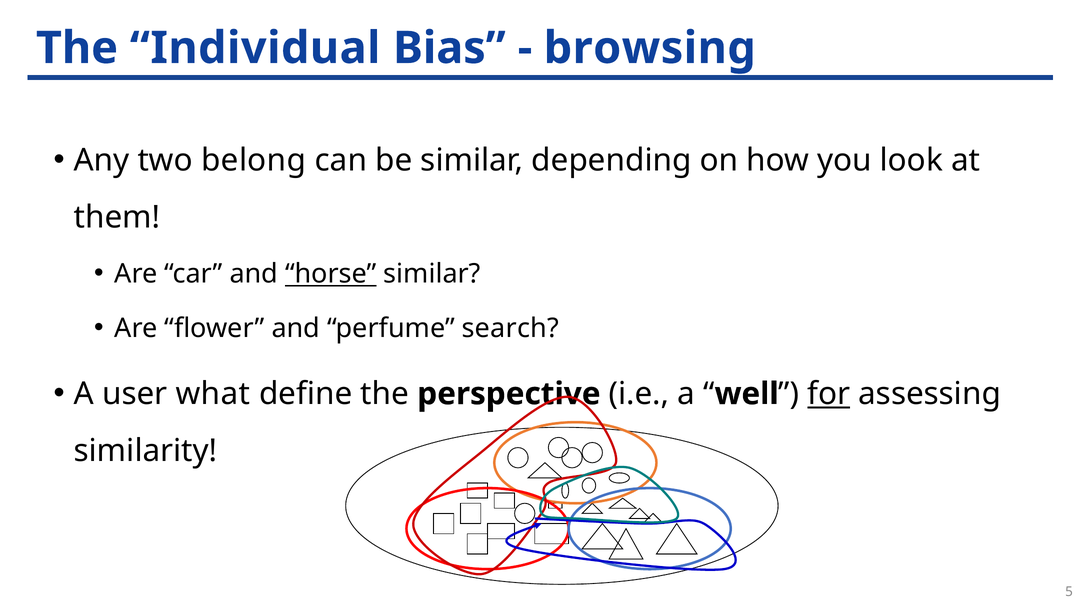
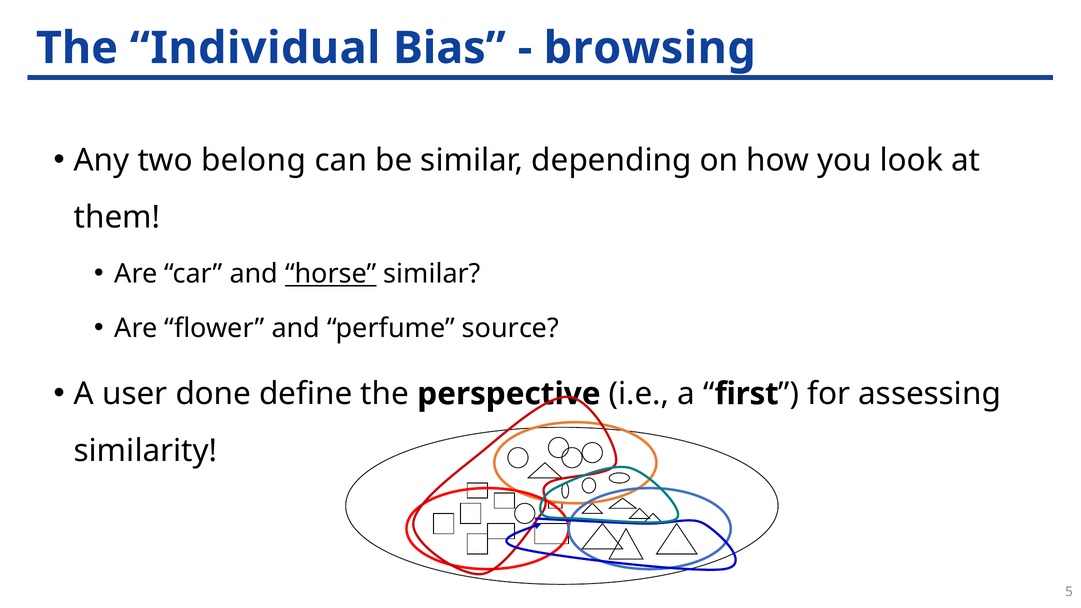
search: search -> source
what: what -> done
well: well -> first
for underline: present -> none
